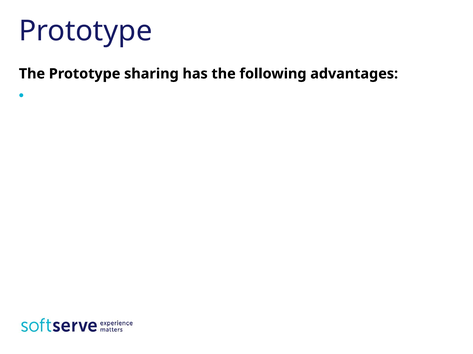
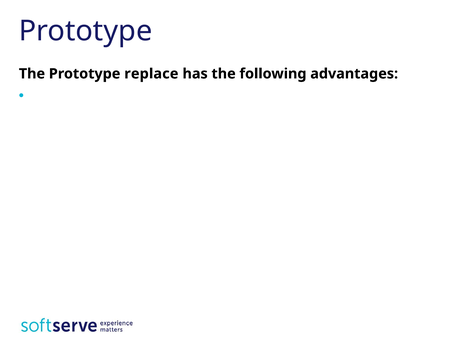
sharing: sharing -> replace
